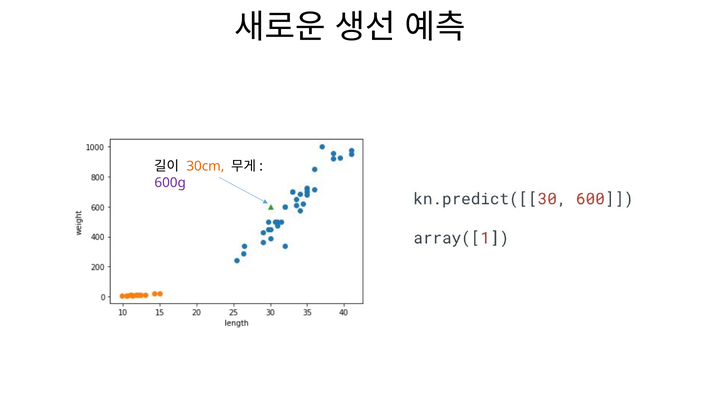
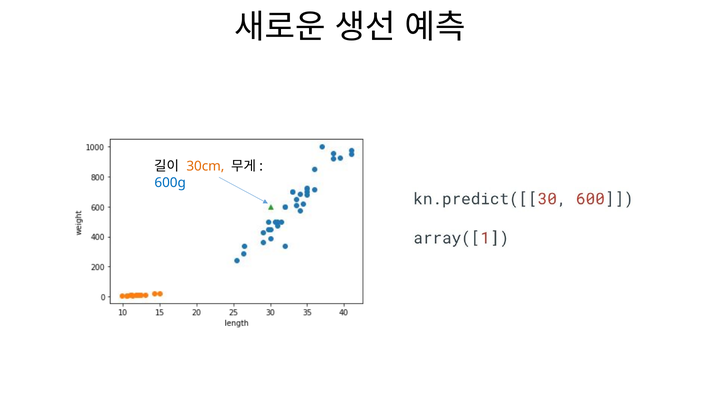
600g colour: purple -> blue
